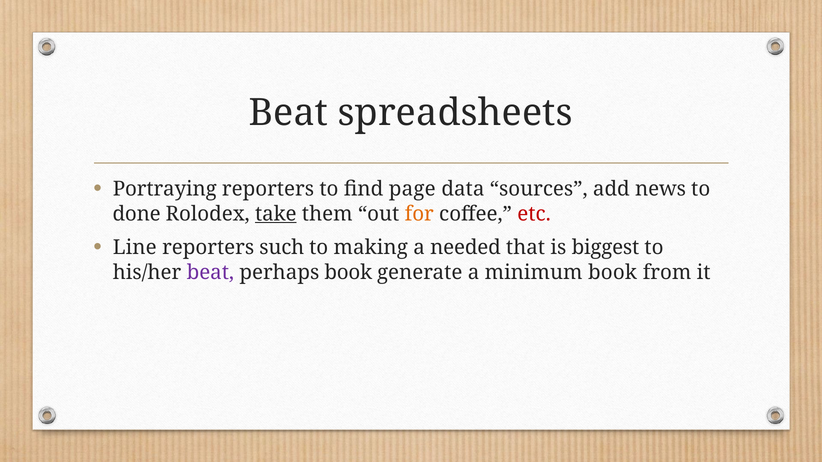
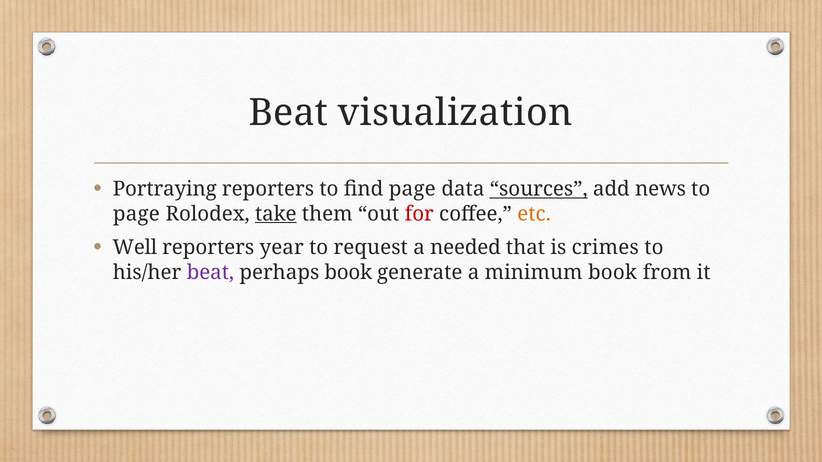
spreadsheets: spreadsheets -> visualization
sources underline: none -> present
done at (137, 214): done -> page
for colour: orange -> red
etc colour: red -> orange
Line: Line -> Well
such: such -> year
making: making -> request
biggest: biggest -> crimes
